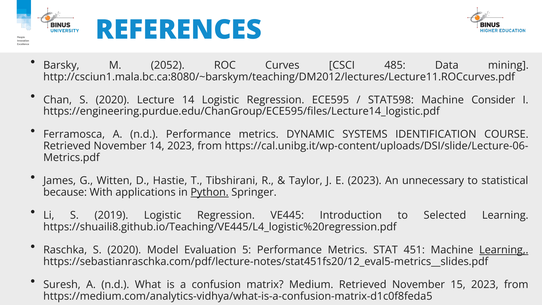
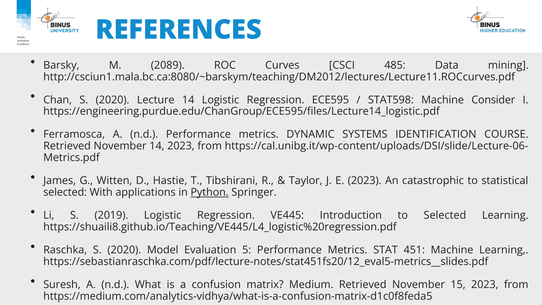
2052: 2052 -> 2089
unnecessary: unnecessary -> catastrophic
because at (65, 192): because -> selected
Learning at (504, 250) underline: present -> none
